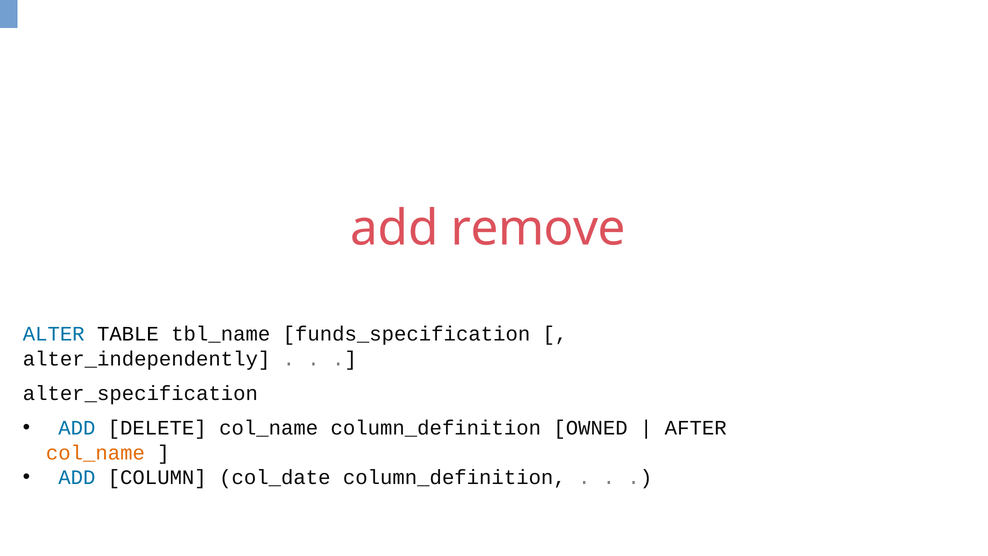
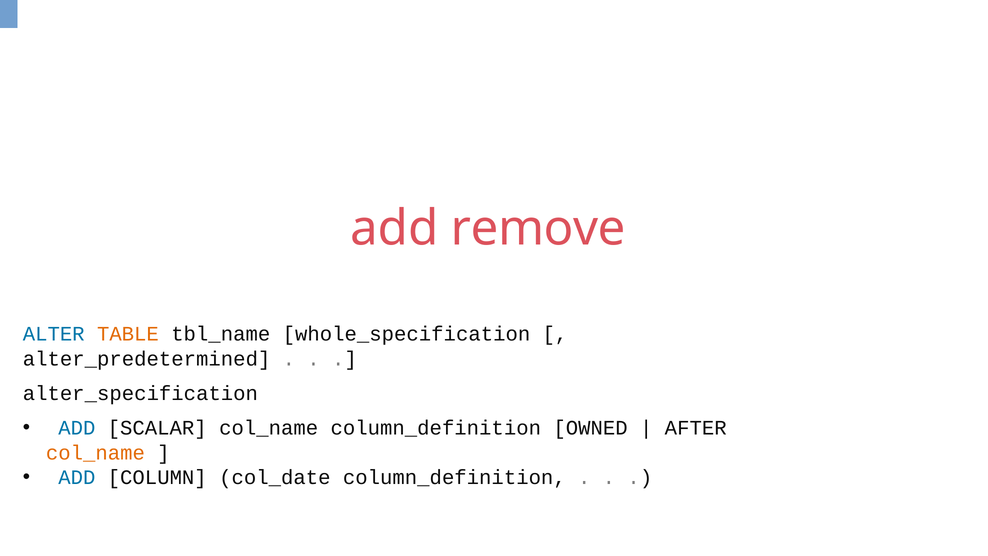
TABLE colour: black -> orange
funds_specification: funds_specification -> whole_specification
alter_independently: alter_independently -> alter_predetermined
DELETE: DELETE -> SCALAR
